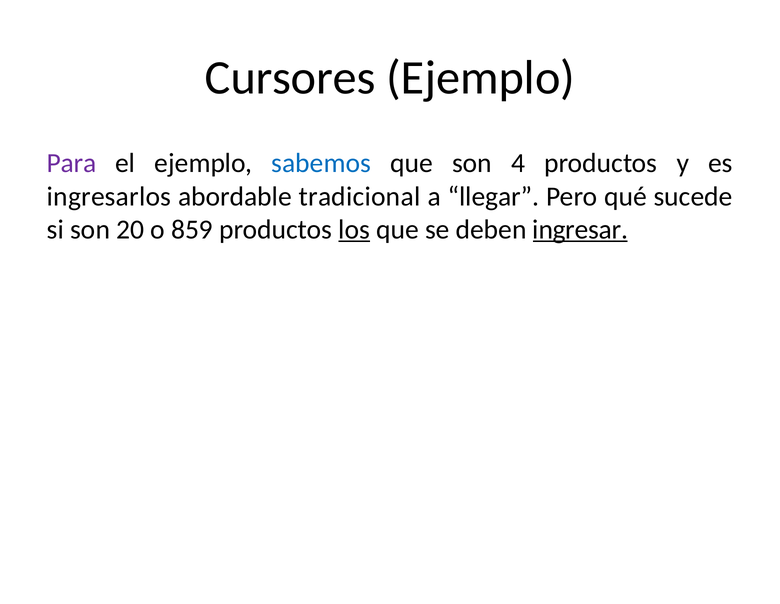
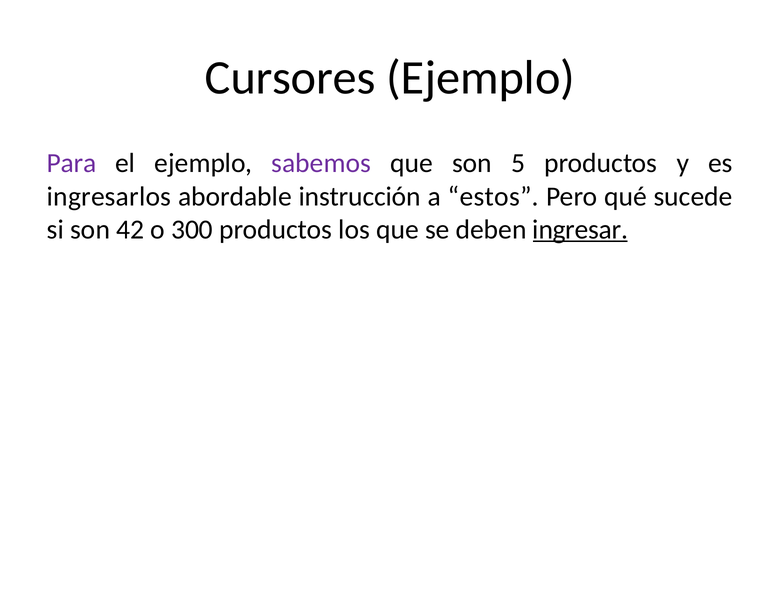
sabemos colour: blue -> purple
4: 4 -> 5
tradicional: tradicional -> instrucción
llegar: llegar -> estos
20: 20 -> 42
859: 859 -> 300
los underline: present -> none
